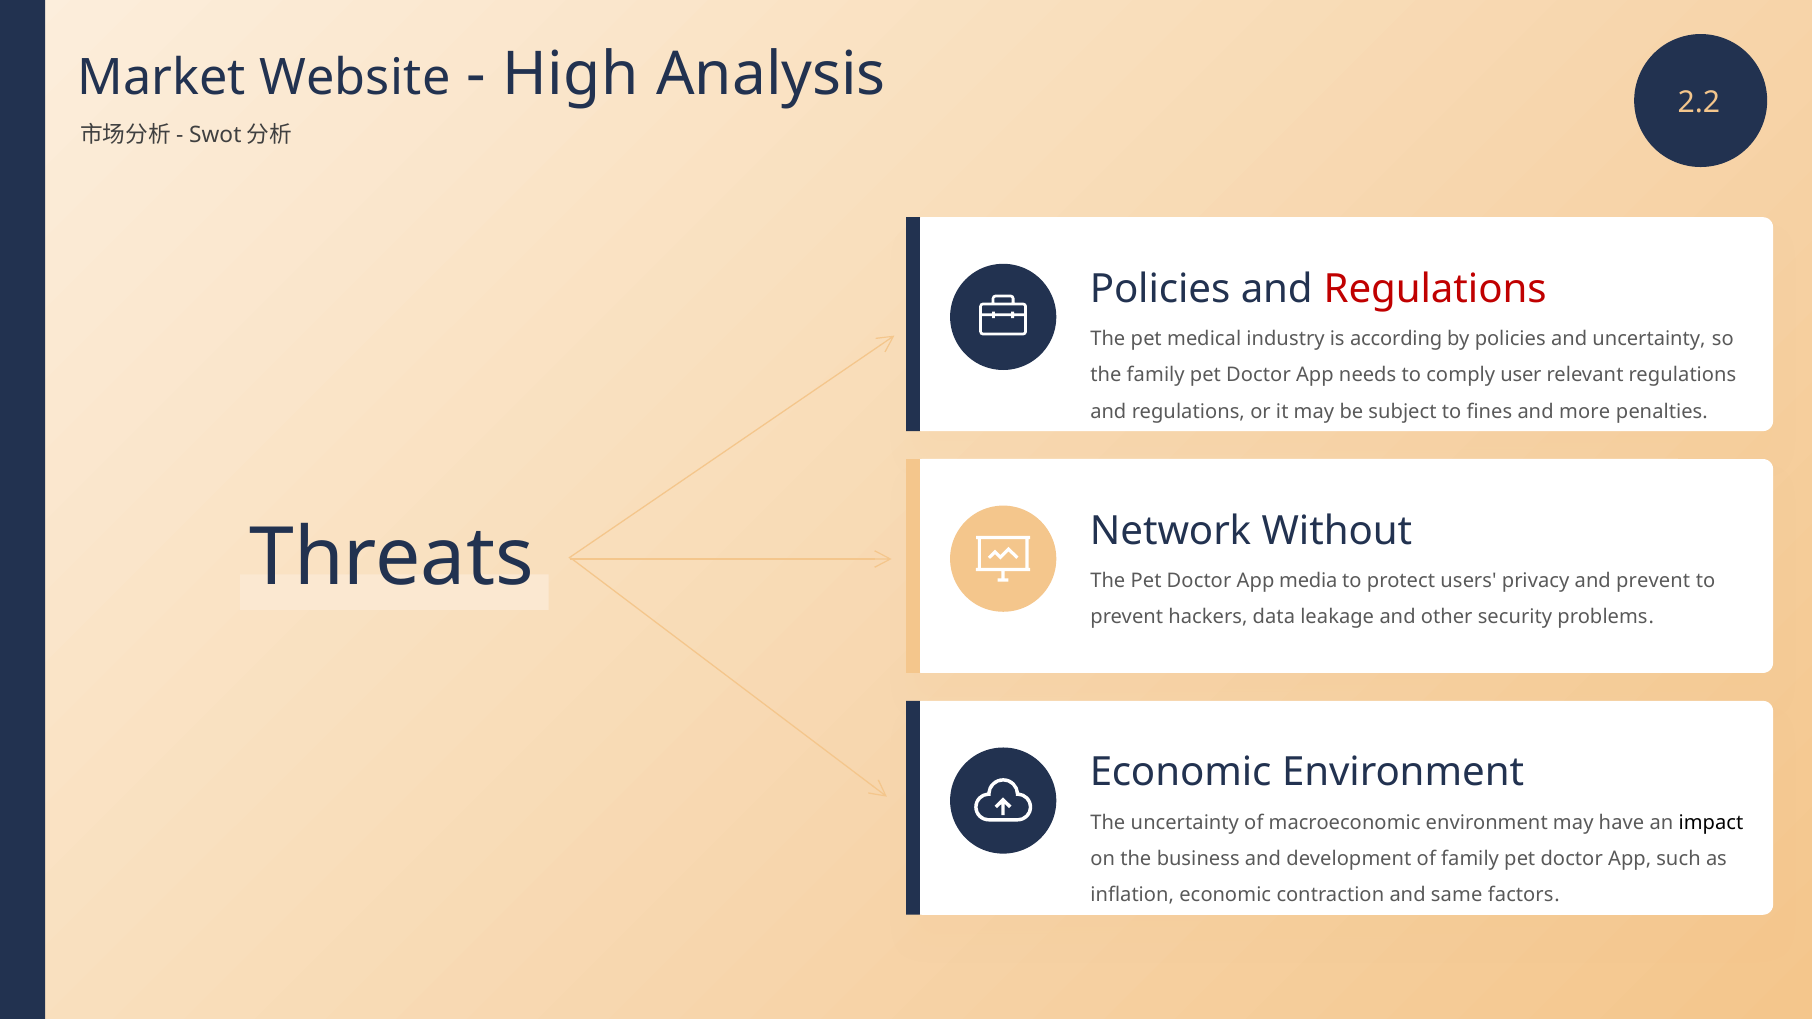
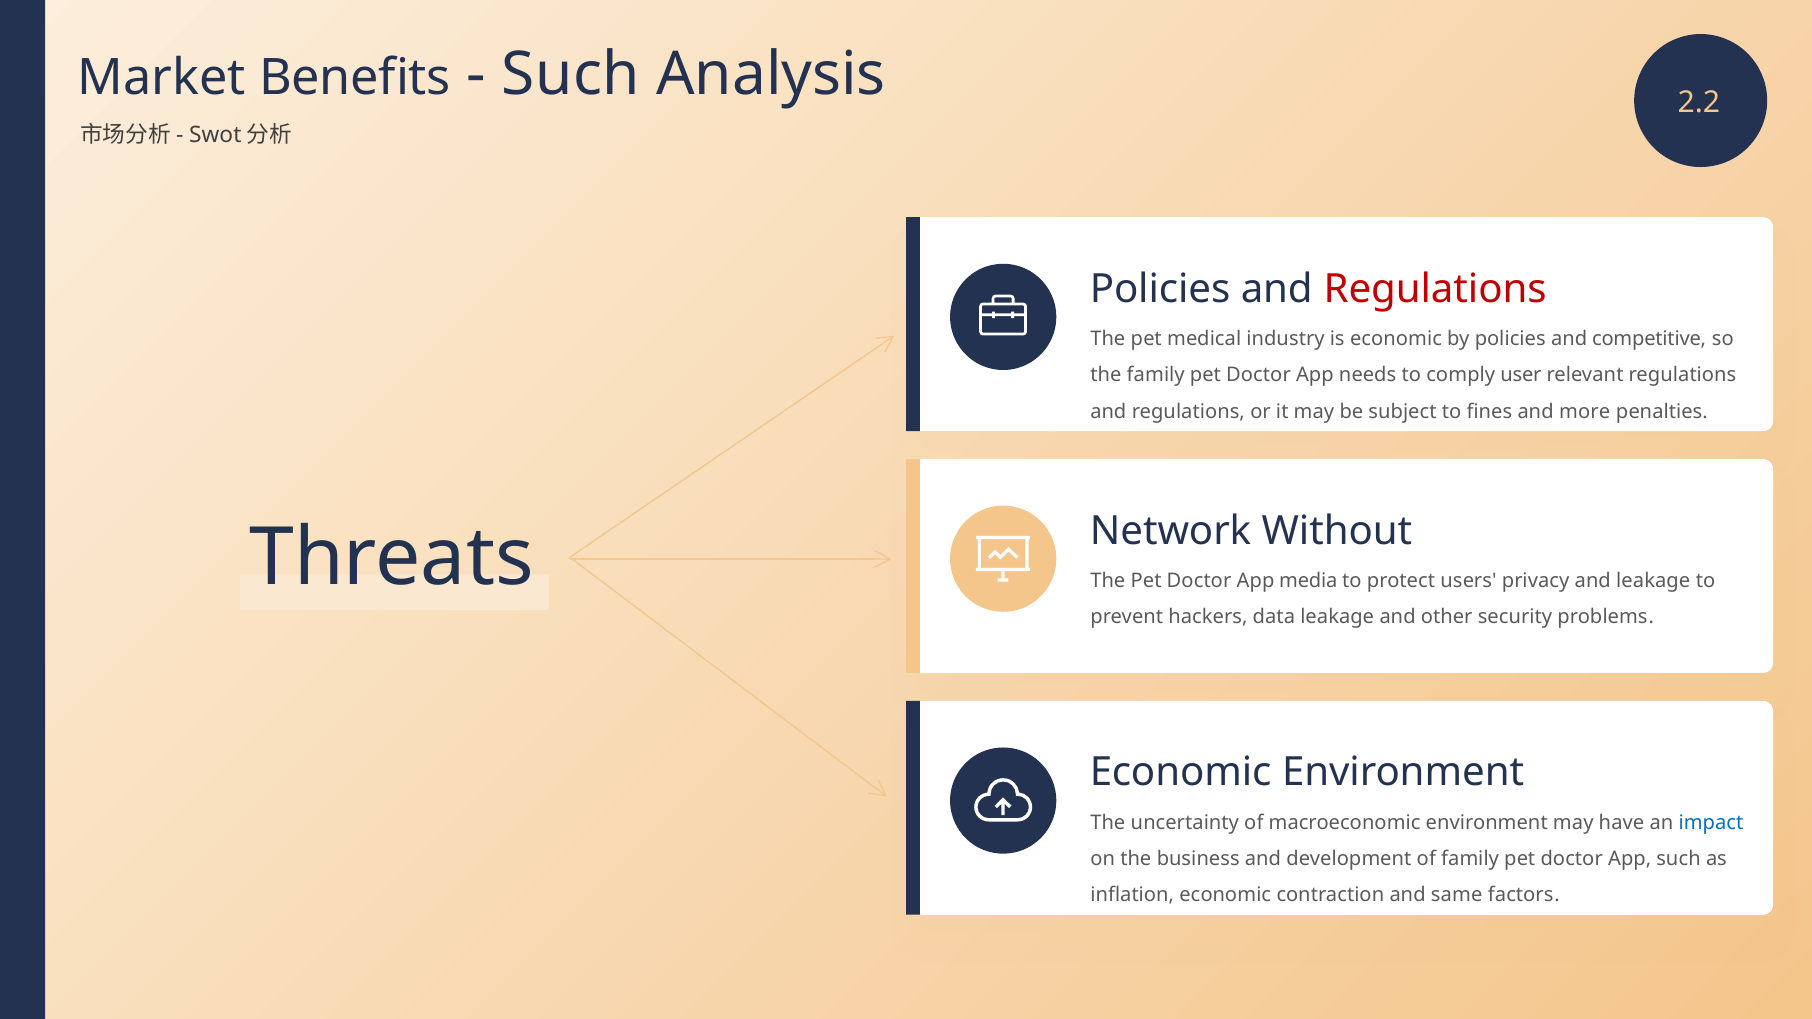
Website: Website -> Benefits
High at (571, 74): High -> Such
is according: according -> economic
and uncertainty: uncertainty -> competitive
and prevent: prevent -> leakage
impact colour: black -> blue
